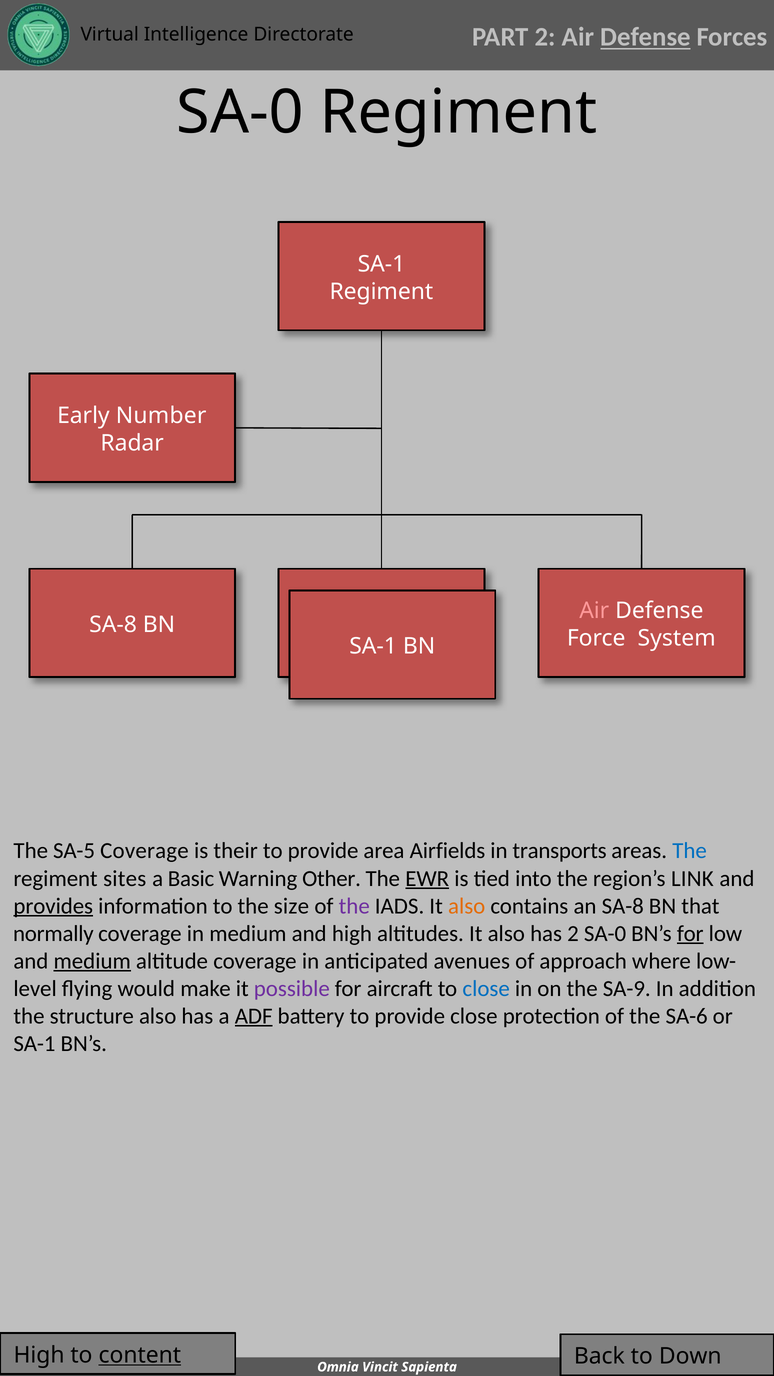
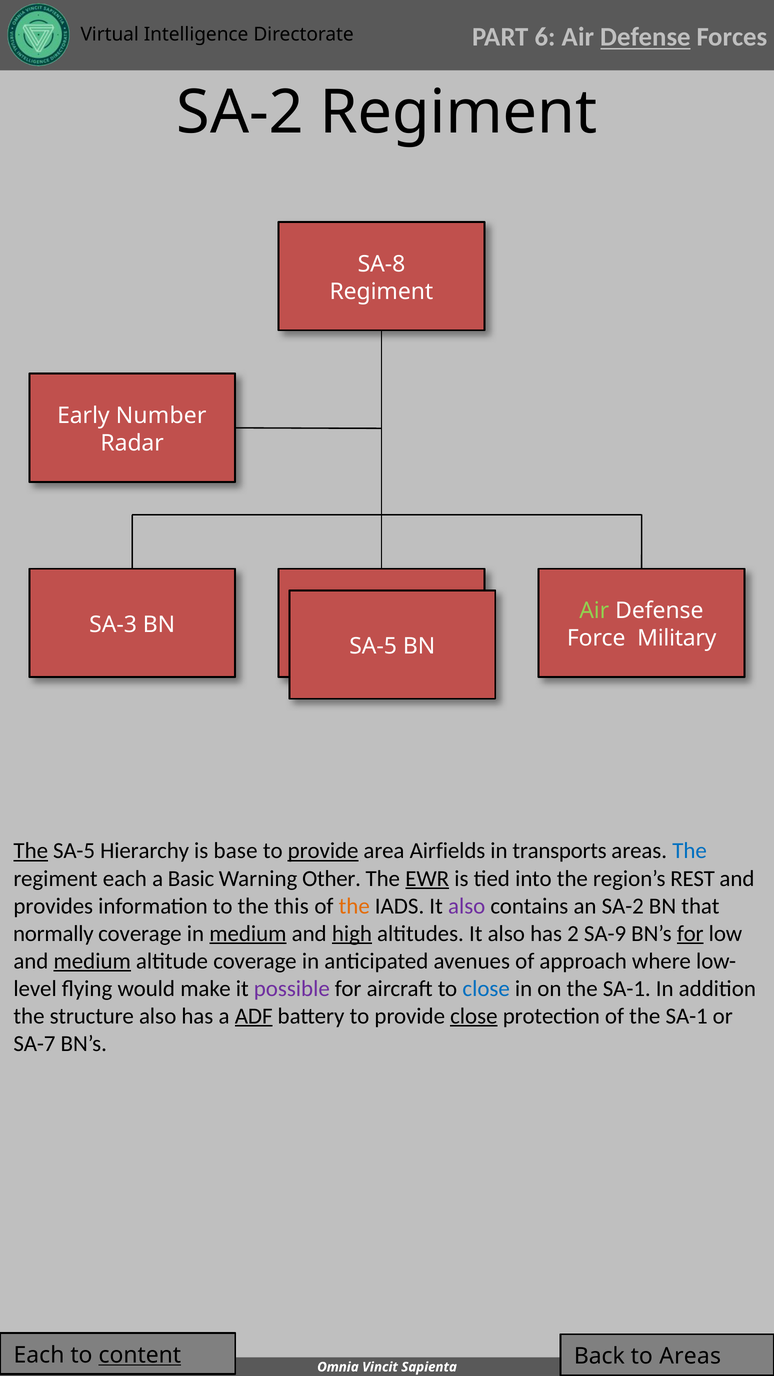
PART 2: 2 -> 6
SA-0 at (240, 113): SA-0 -> SA-2
SA-1 at (381, 264): SA-1 -> SA-8
Air at (594, 611) colour: pink -> light green
SA-8 at (113, 625): SA-8 -> SA-3
System: System -> Military
SA-1 at (373, 646): SA-1 -> SA-5
The at (31, 851) underline: none -> present
SA-5 Coverage: Coverage -> Hierarchy
their: their -> base
provide at (323, 851) underline: none -> present
regiment sites: sites -> each
LINK: LINK -> REST
provides underline: present -> none
size: size -> this
the at (354, 906) colour: purple -> orange
also at (467, 906) colour: orange -> purple
an SA-8: SA-8 -> SA-2
medium at (248, 933) underline: none -> present
high at (352, 933) underline: none -> present
2 SA-0: SA-0 -> SA-9
on the SA-9: SA-9 -> SA-1
close at (474, 1016) underline: none -> present
of the SA-6: SA-6 -> SA-1
SA-1 at (34, 1044): SA-1 -> SA-7
High at (39, 1355): High -> Each
to Down: Down -> Areas
